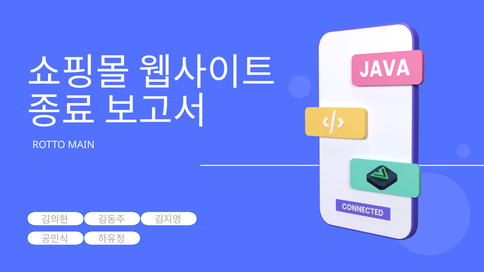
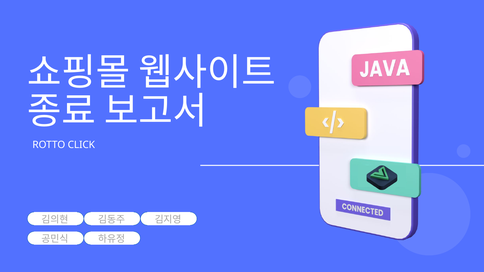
MAIN: MAIN -> CLICK
